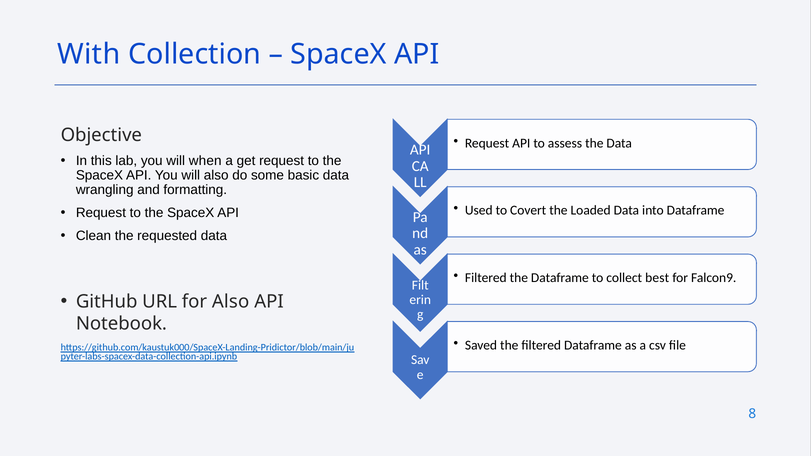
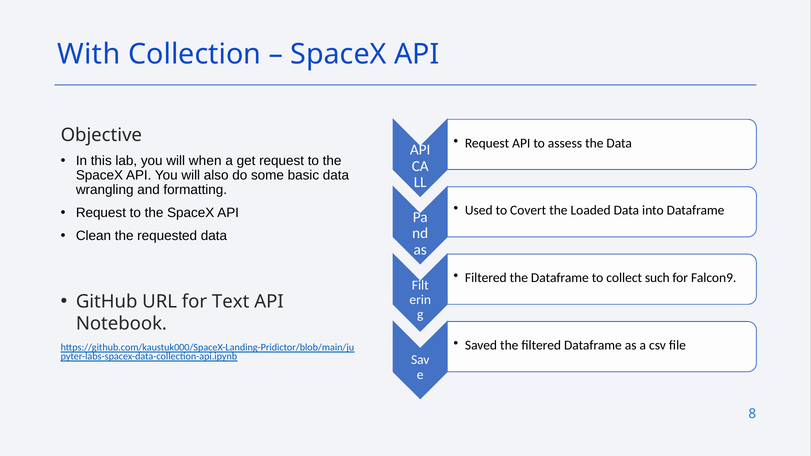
best: best -> such
for Also: Also -> Text
